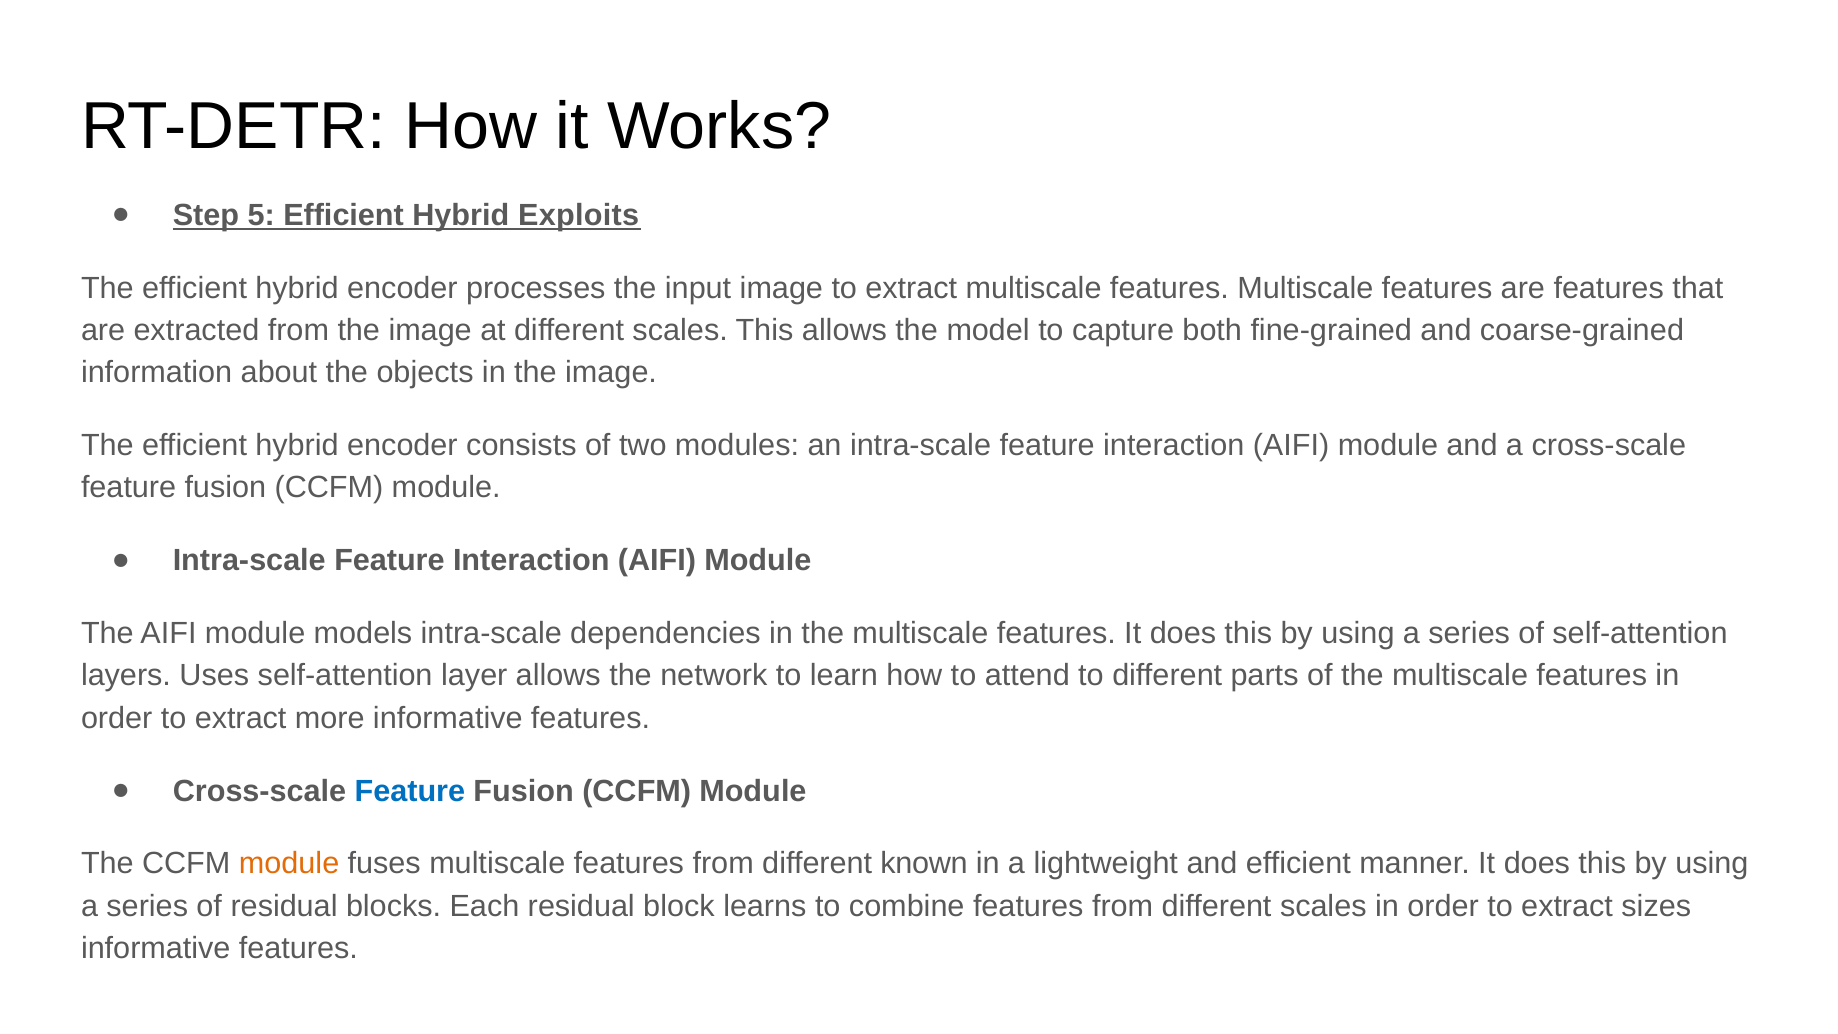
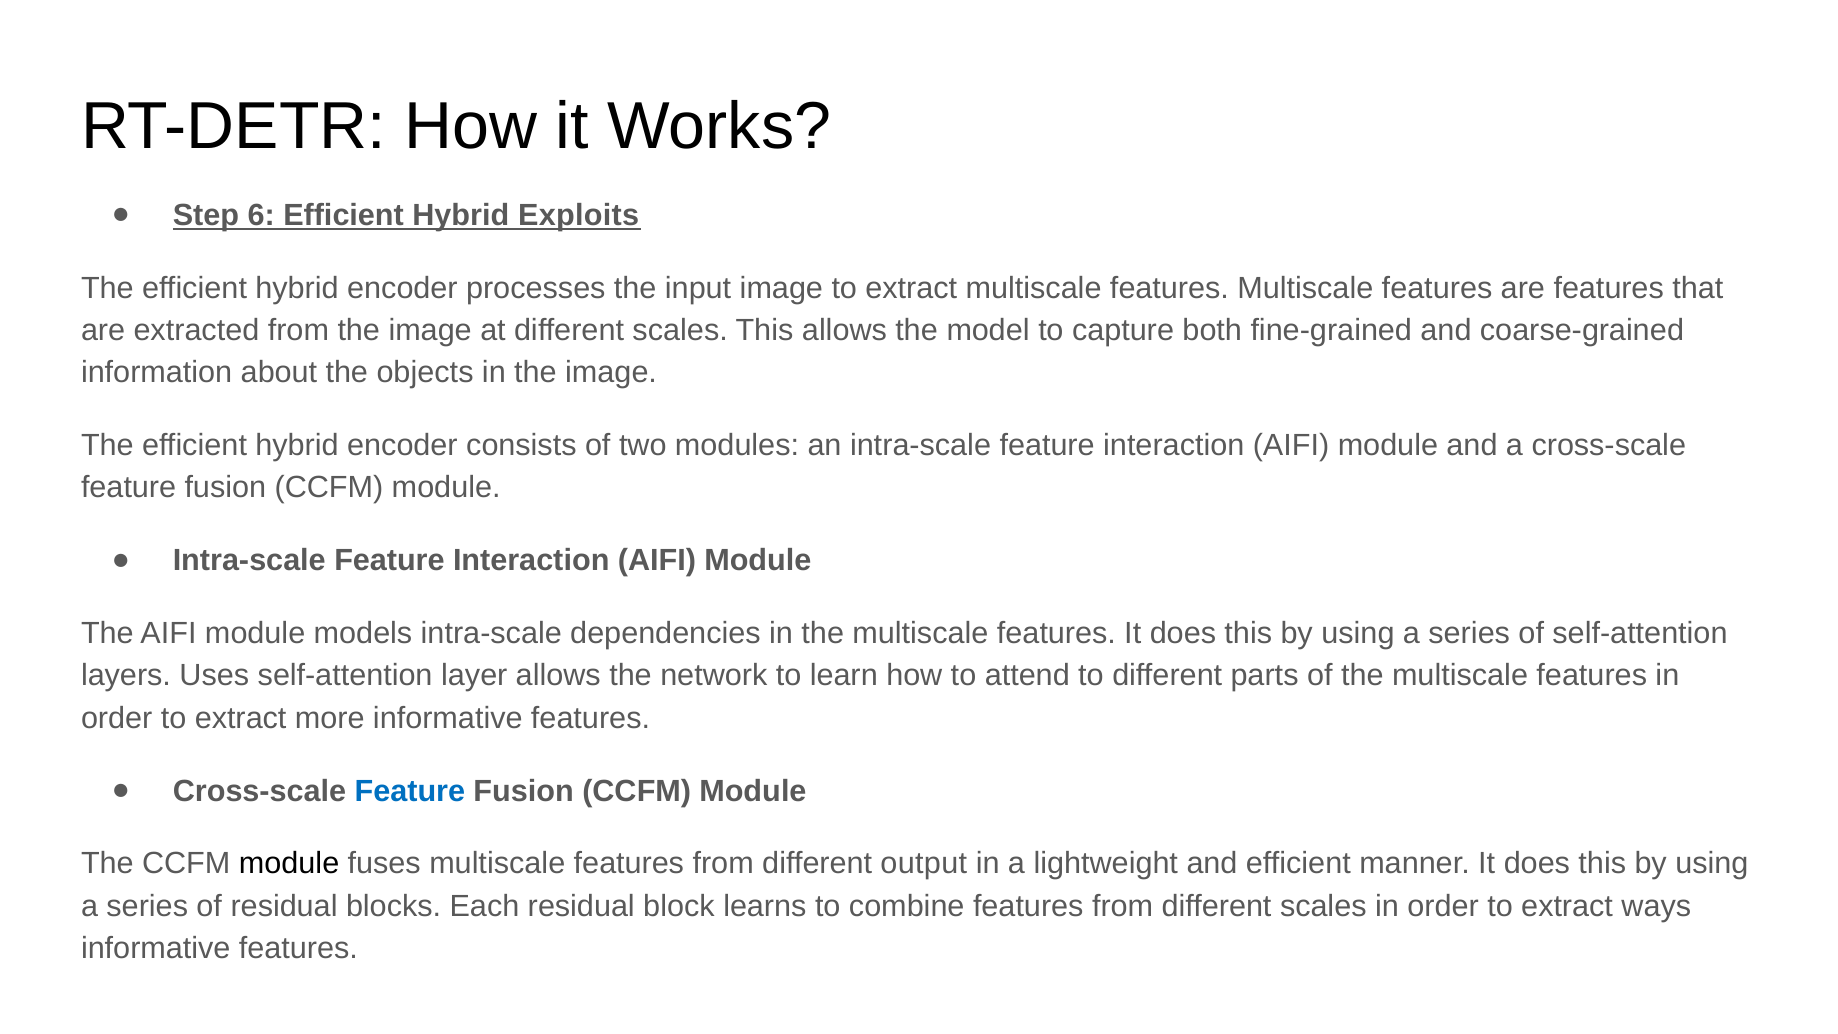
5: 5 -> 6
module at (289, 864) colour: orange -> black
known: known -> output
sizes: sizes -> ways
